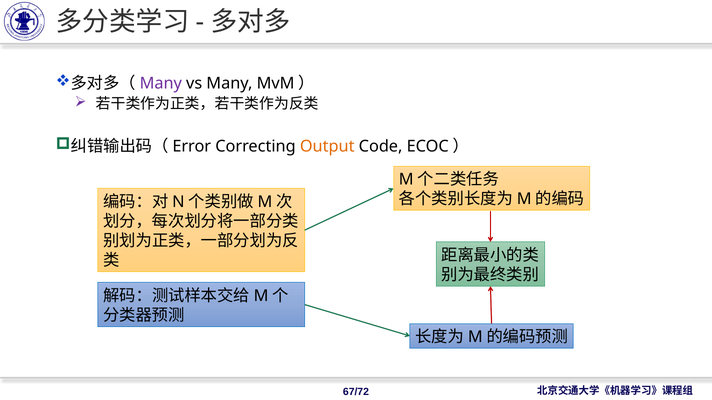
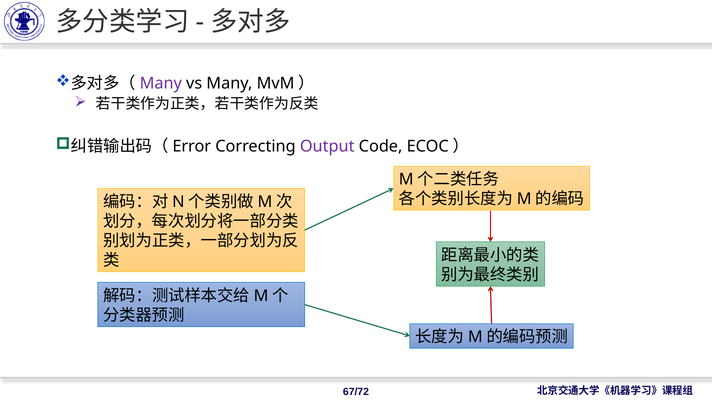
Output colour: orange -> purple
